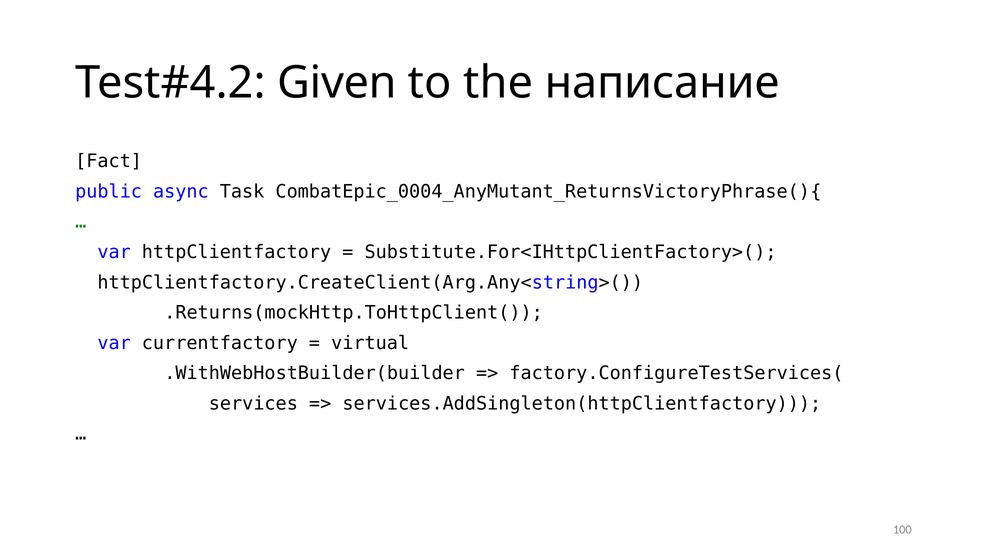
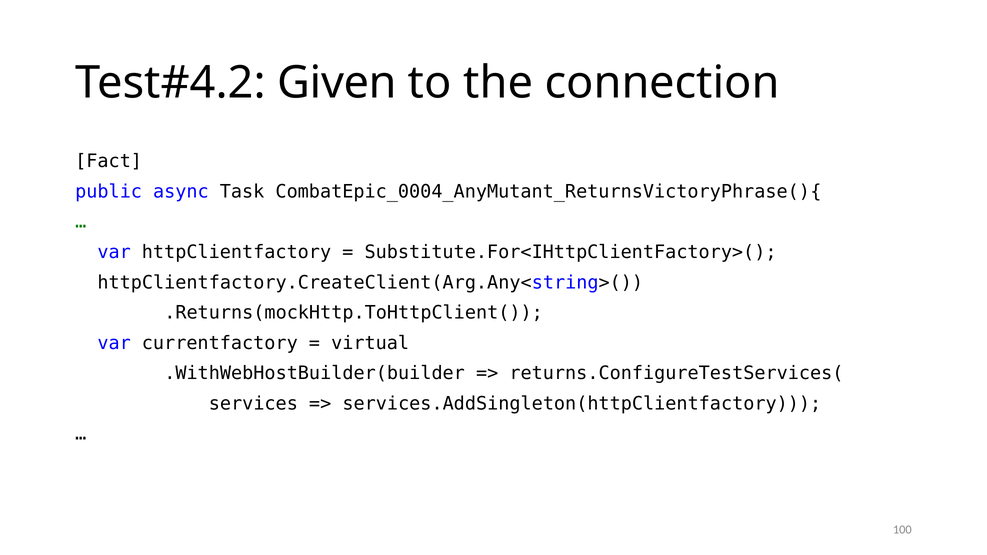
написание: написание -> connection
factory.ConfigureTestServices(: factory.ConfigureTestServices( -> returns.ConfigureTestServices(
